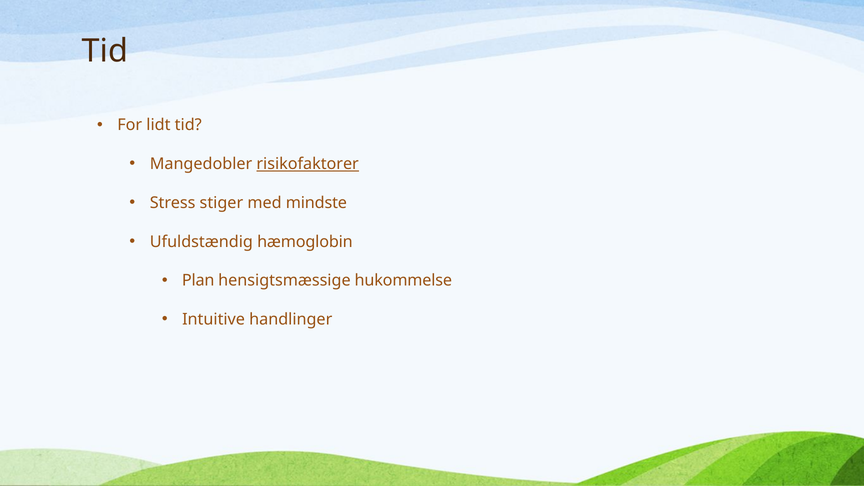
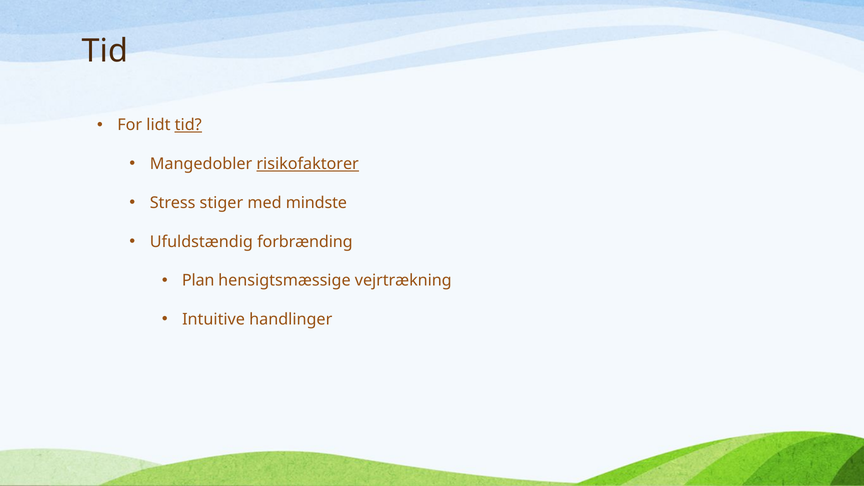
tid at (188, 125) underline: none -> present
hæmoglobin: hæmoglobin -> forbrænding
hukommelse: hukommelse -> vejrtrækning
